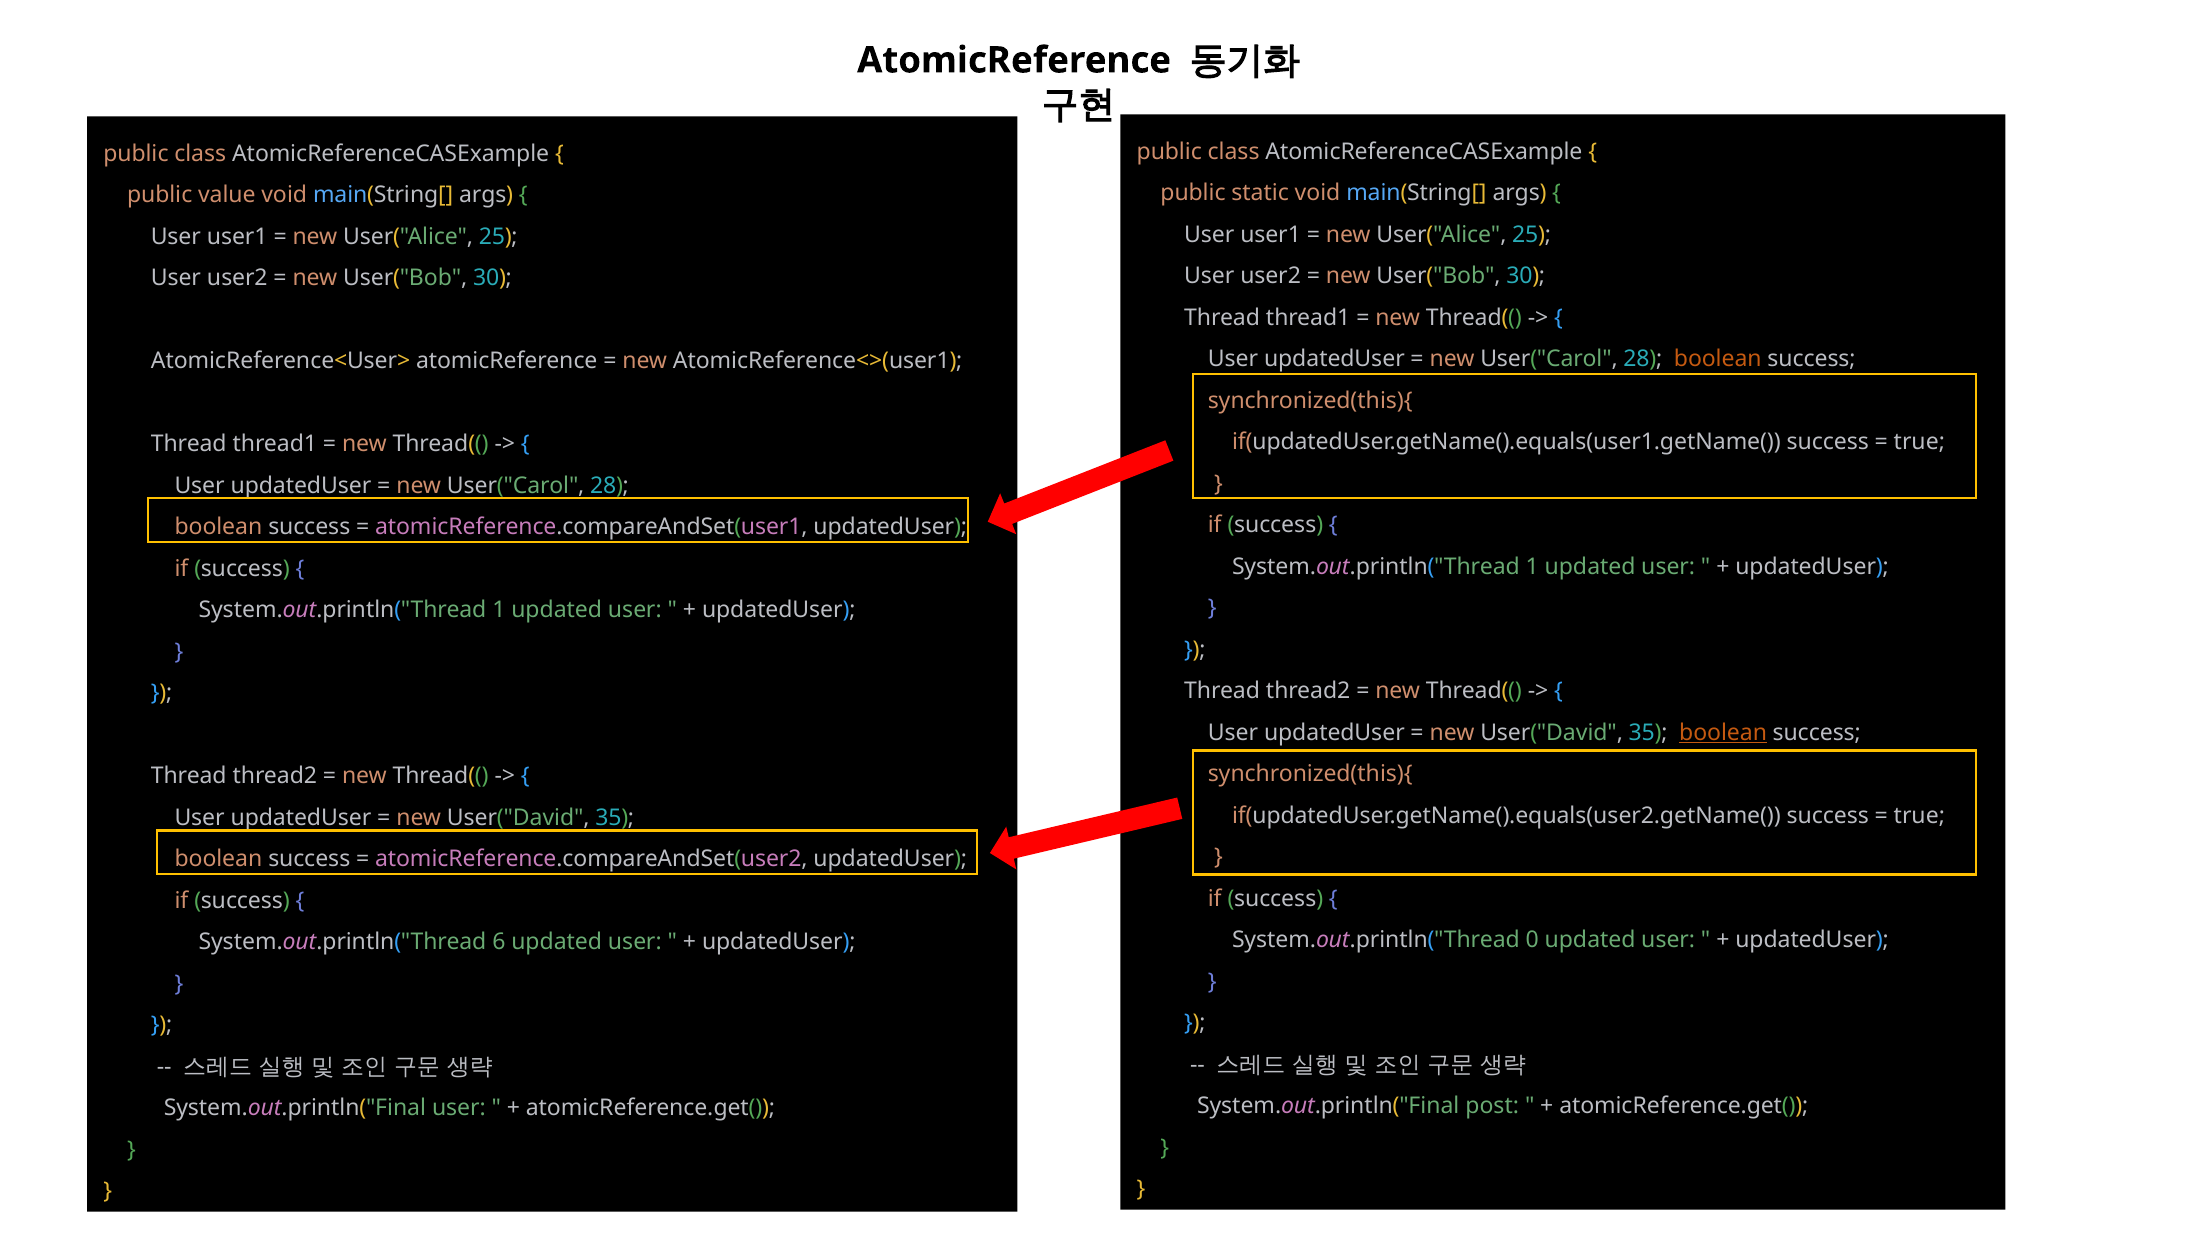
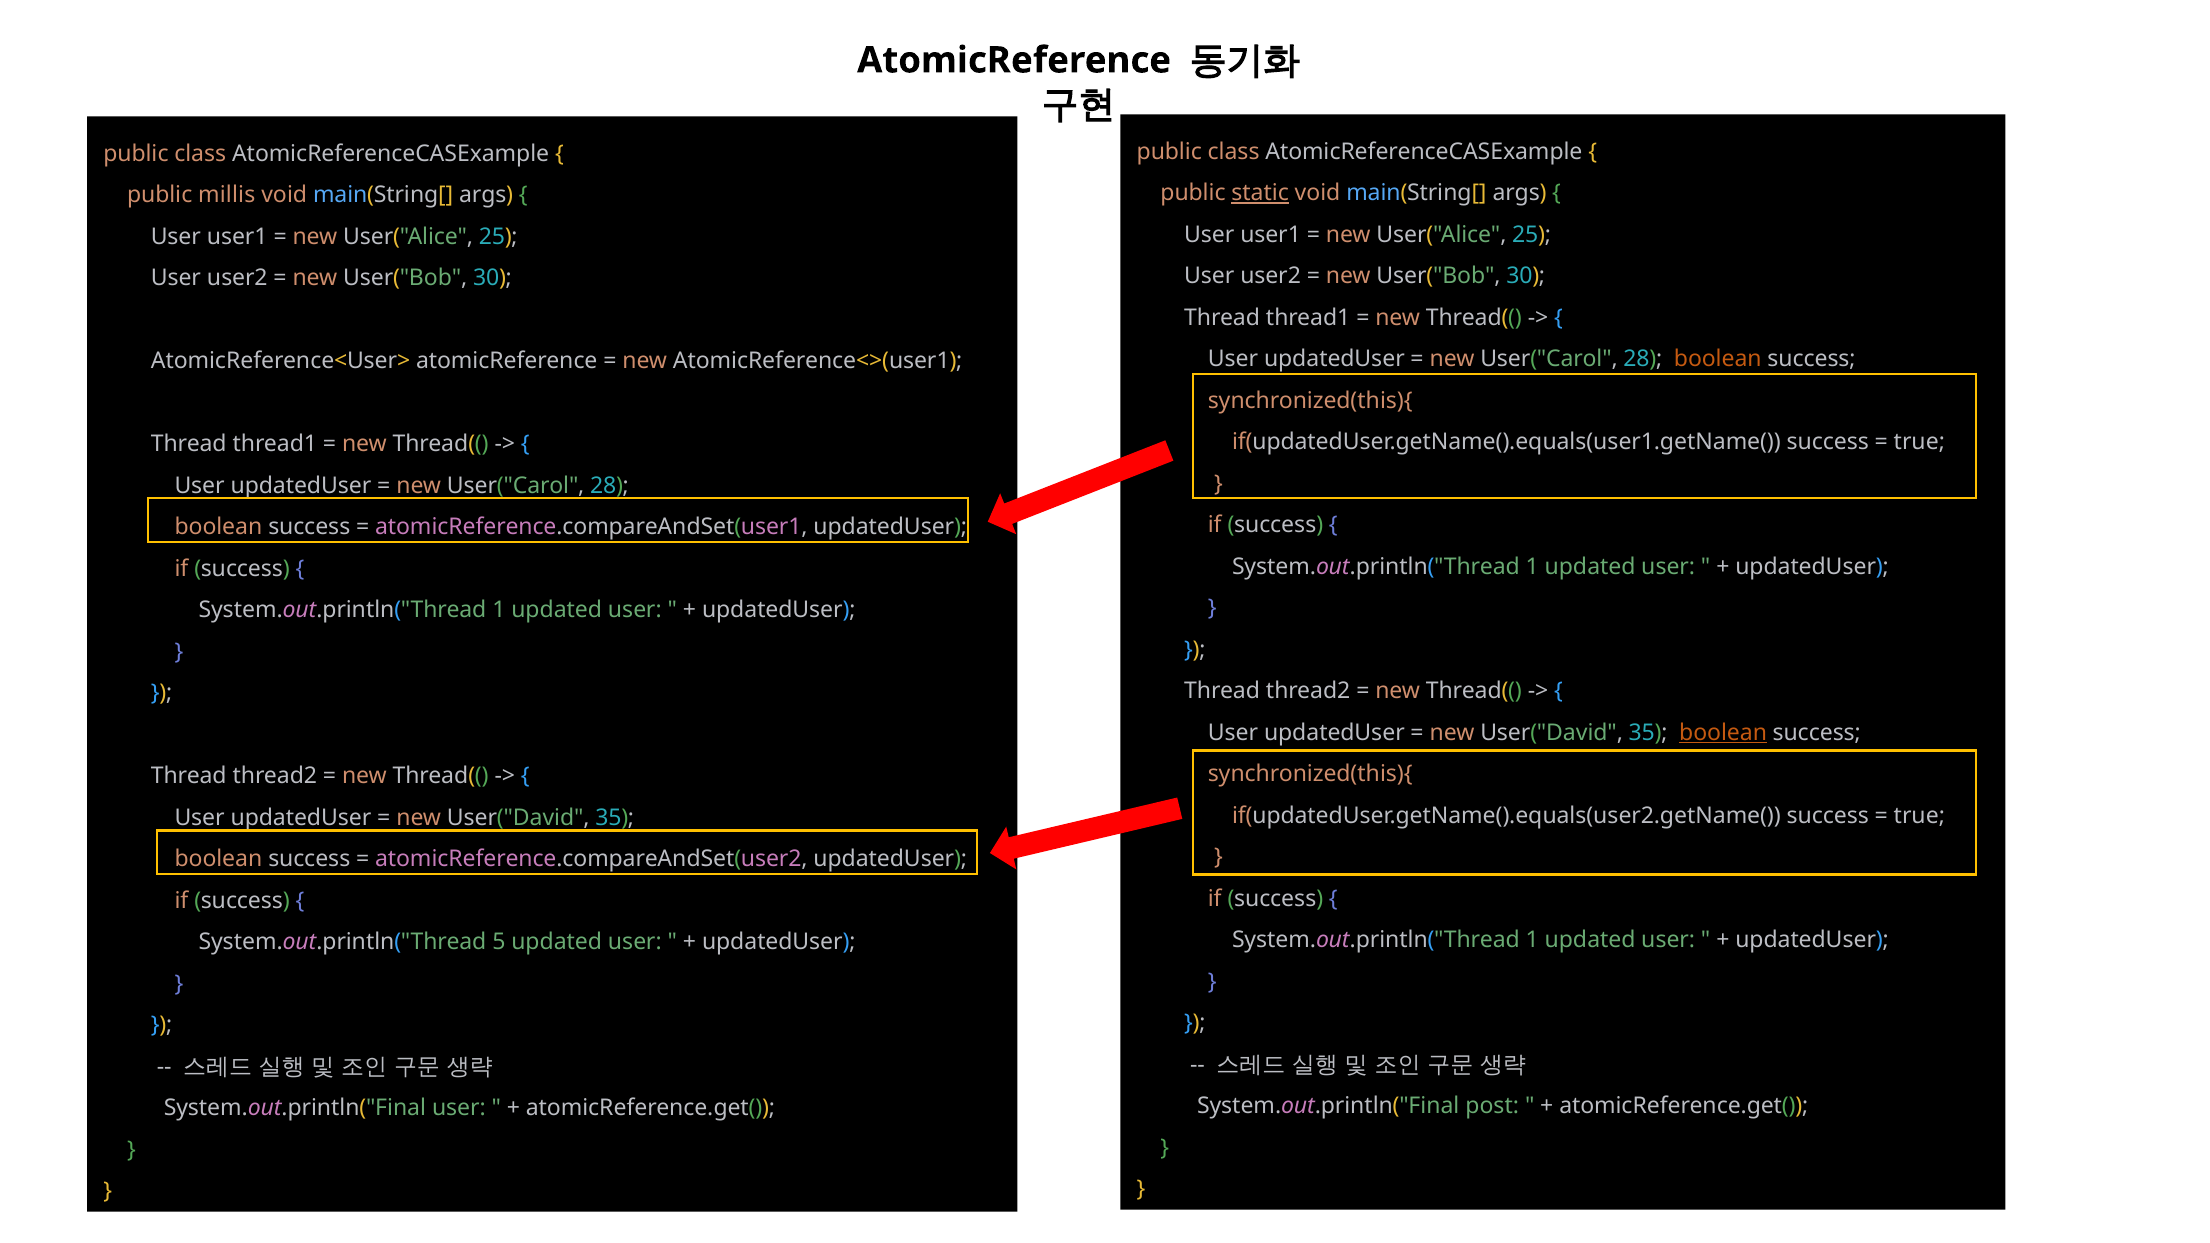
static underline: none -> present
value: value -> millis
0 at (1532, 940): 0 -> 1
6: 6 -> 5
